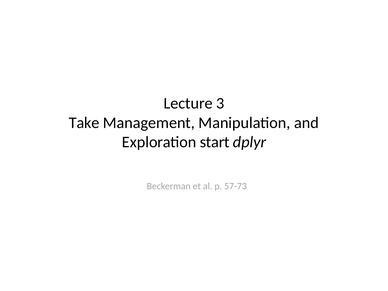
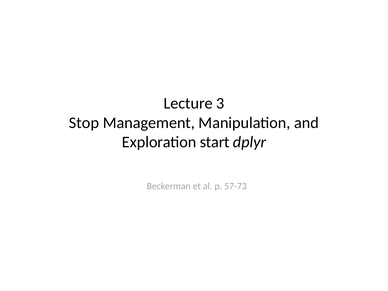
Take: Take -> Stop
